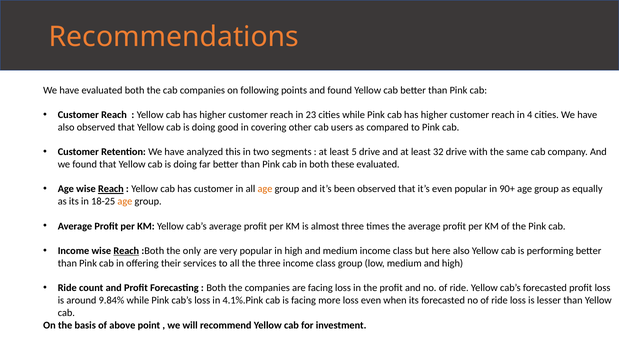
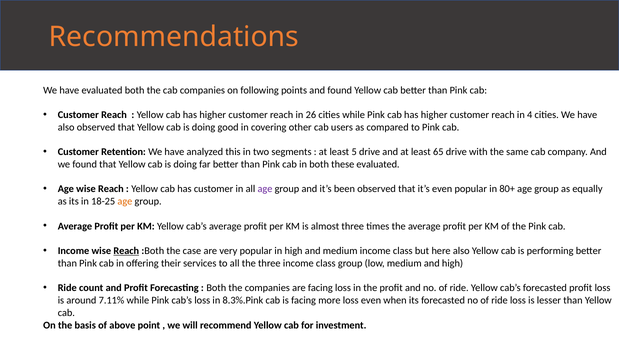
23: 23 -> 26
32: 32 -> 65
Reach at (111, 189) underline: present -> none
age at (265, 189) colour: orange -> purple
90+: 90+ -> 80+
only: only -> case
9.84%: 9.84% -> 7.11%
4.1%.Pink: 4.1%.Pink -> 8.3%.Pink
